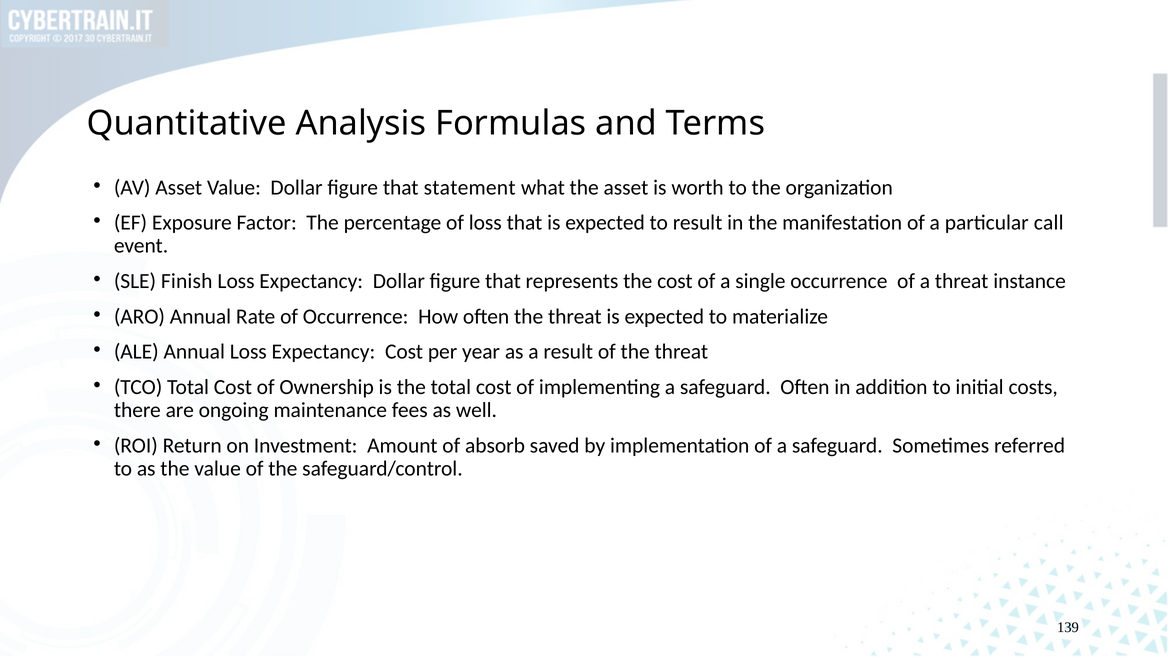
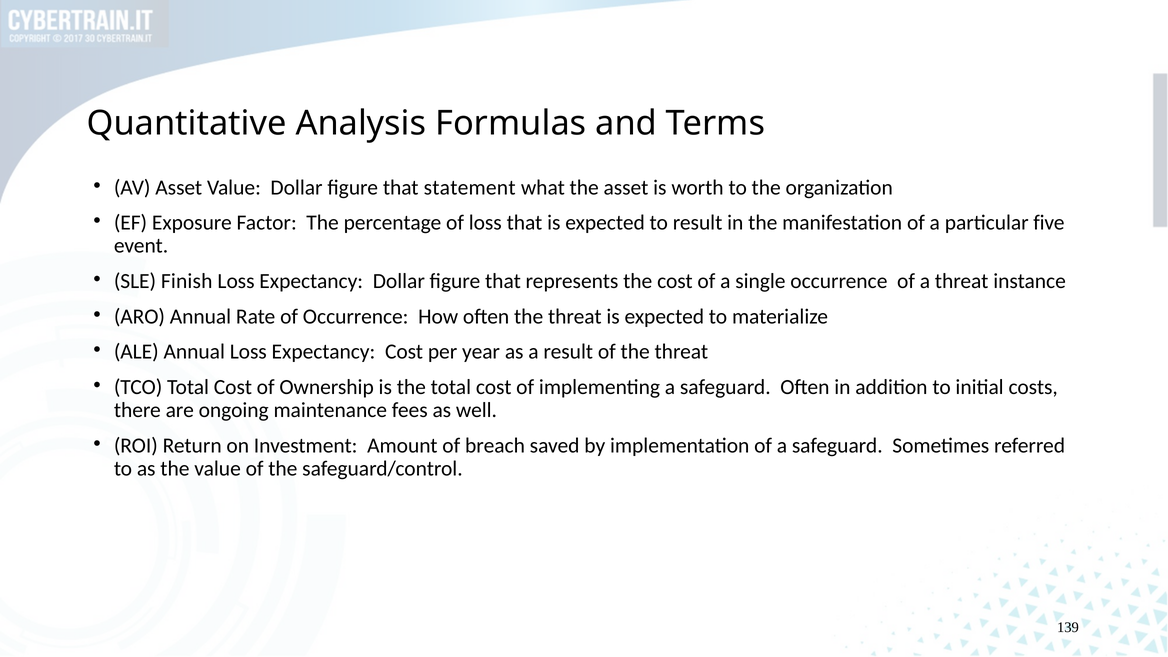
call: call -> five
absorb: absorb -> breach
